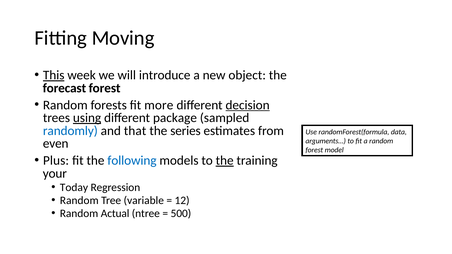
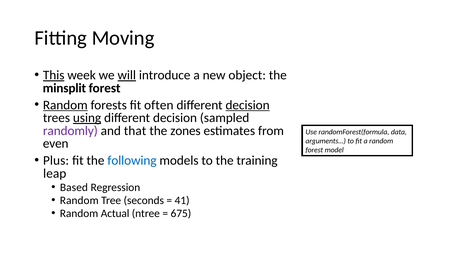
will underline: none -> present
forecast: forecast -> minsplit
Random at (65, 105) underline: none -> present
more: more -> often
package at (175, 118): package -> decision
randomly colour: blue -> purple
series: series -> zones
the at (225, 161) underline: present -> none
your: your -> leap
Today: Today -> Based
variable: variable -> seconds
12: 12 -> 41
500: 500 -> 675
